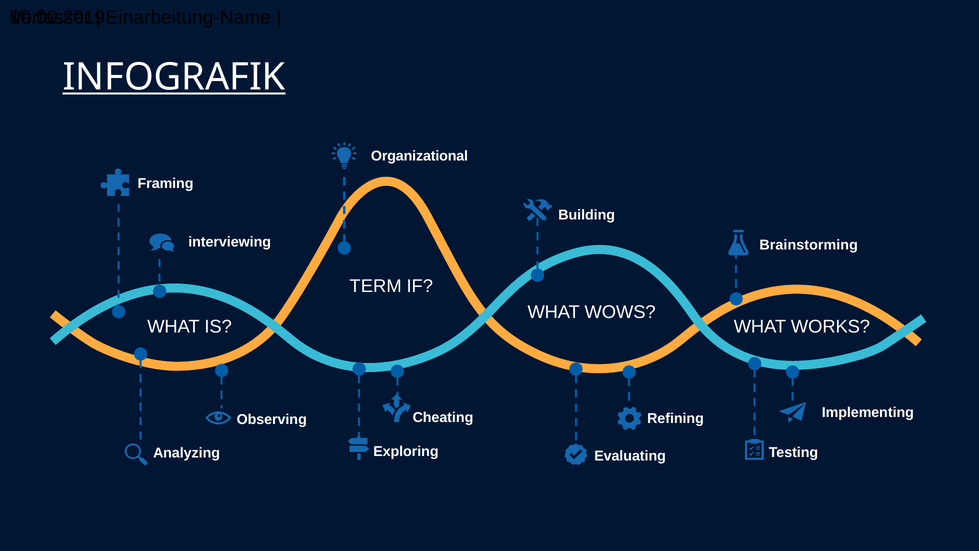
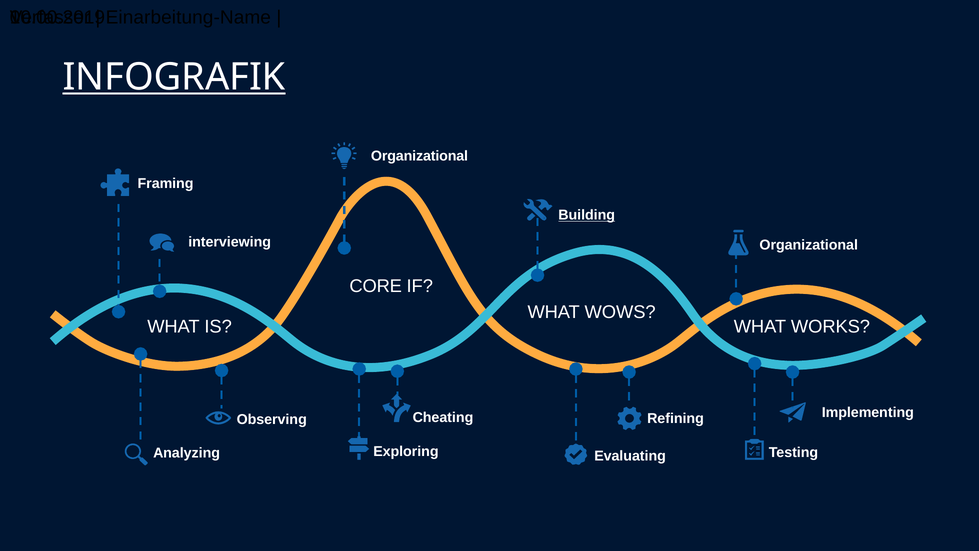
Building underline: none -> present
Brainstorming at (809, 245): Brainstorming -> Organizational
TERM: TERM -> CORE
